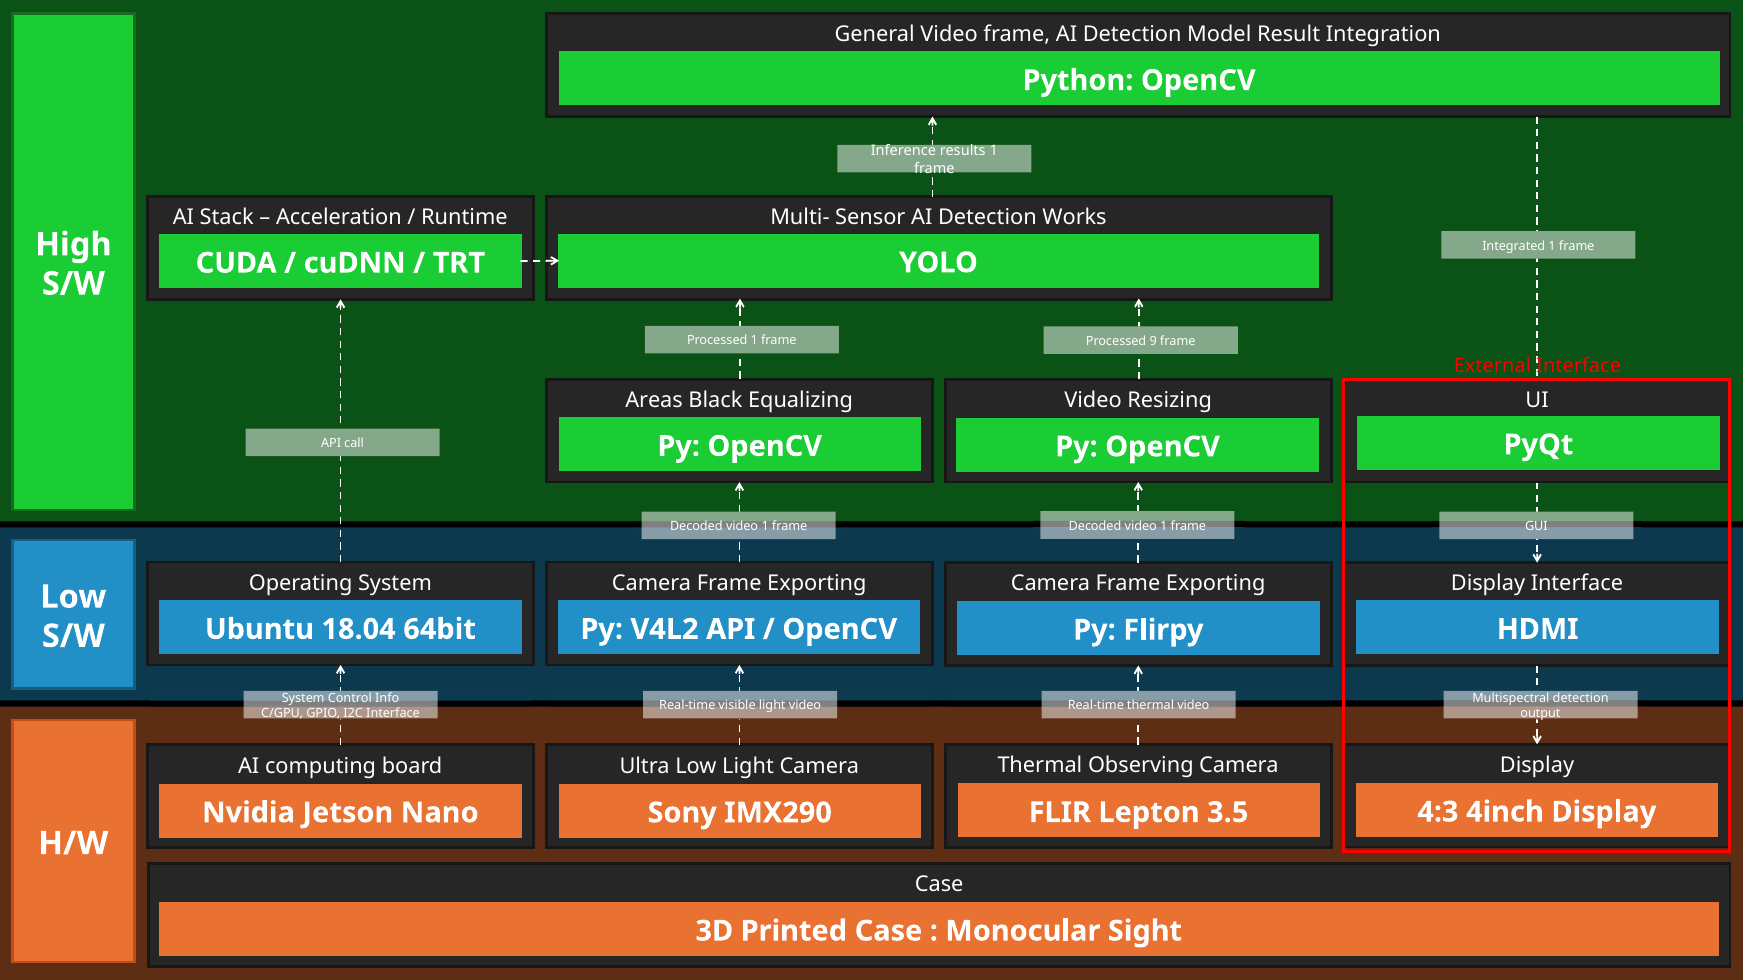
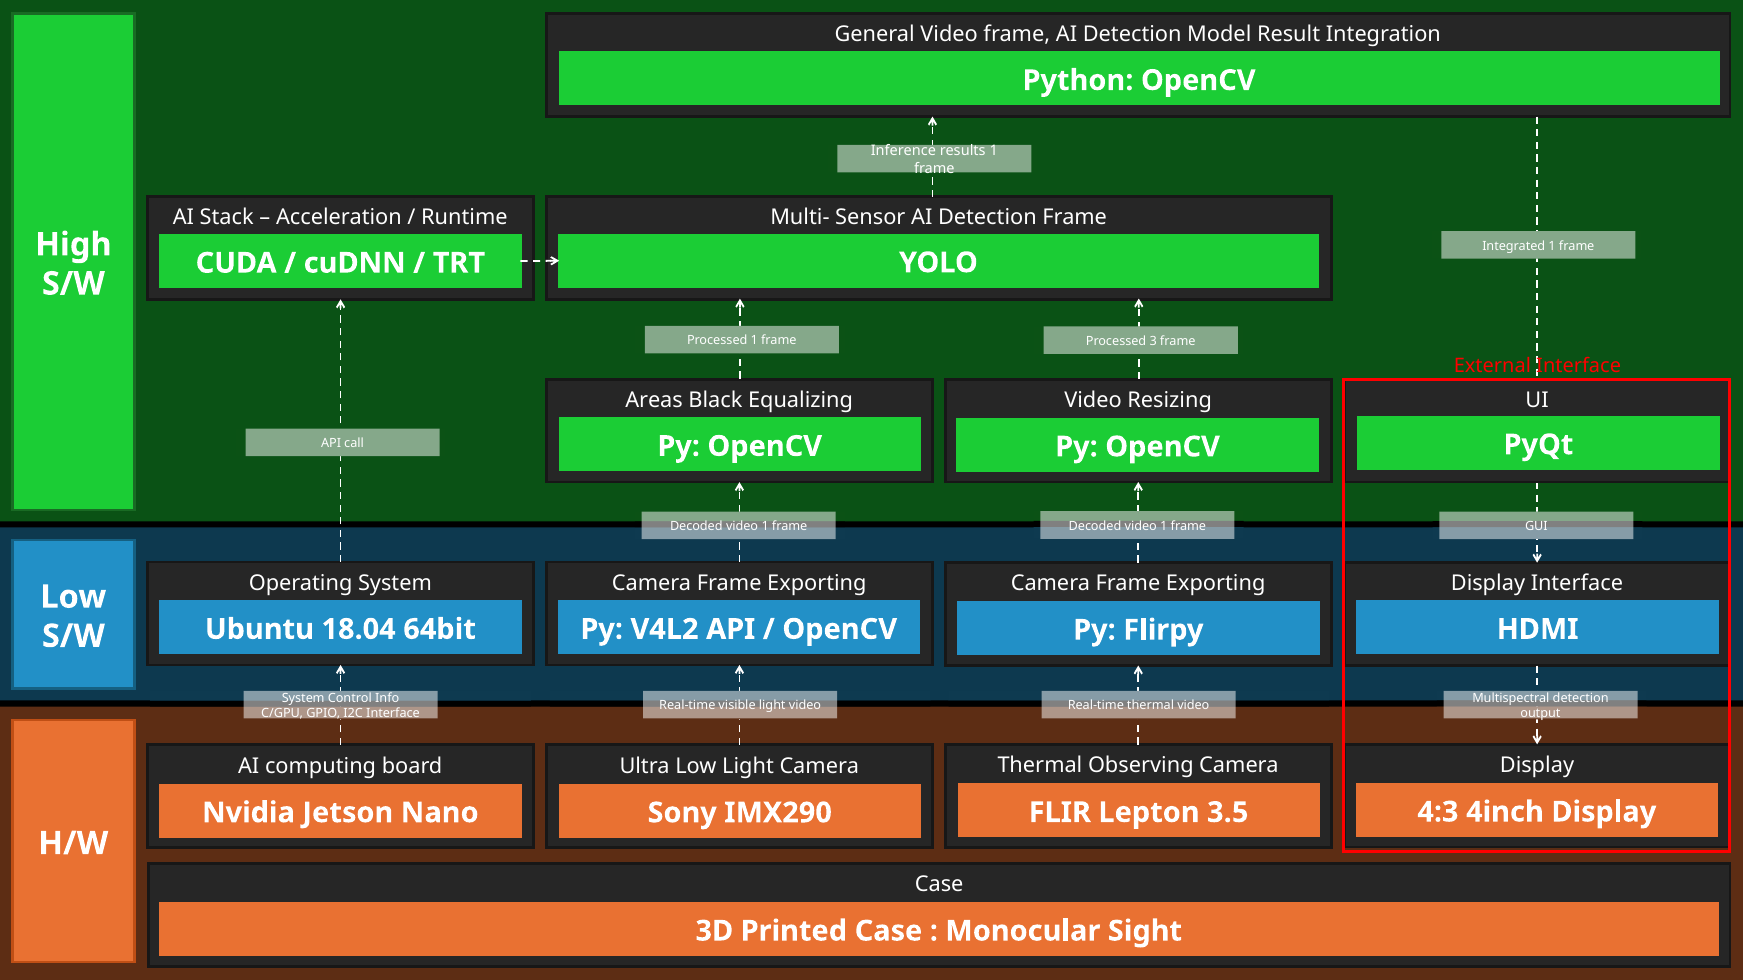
Detection Works: Works -> Frame
9: 9 -> 3
